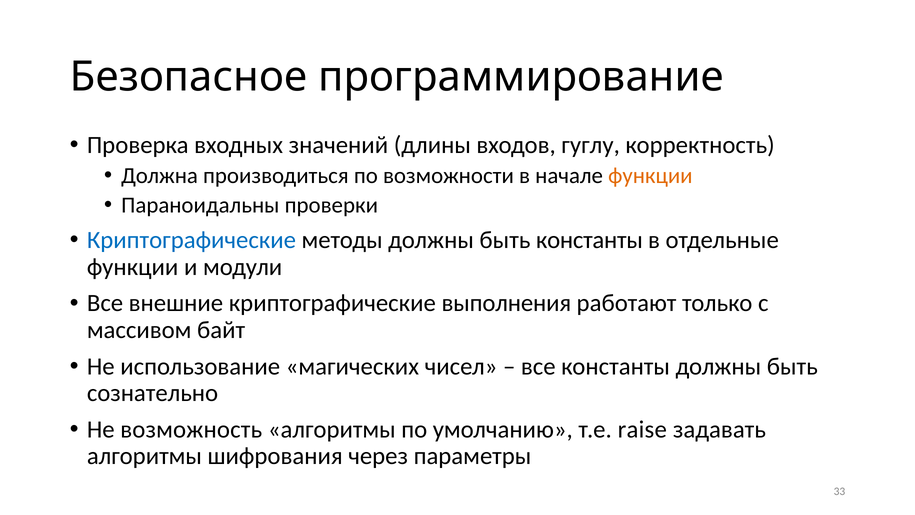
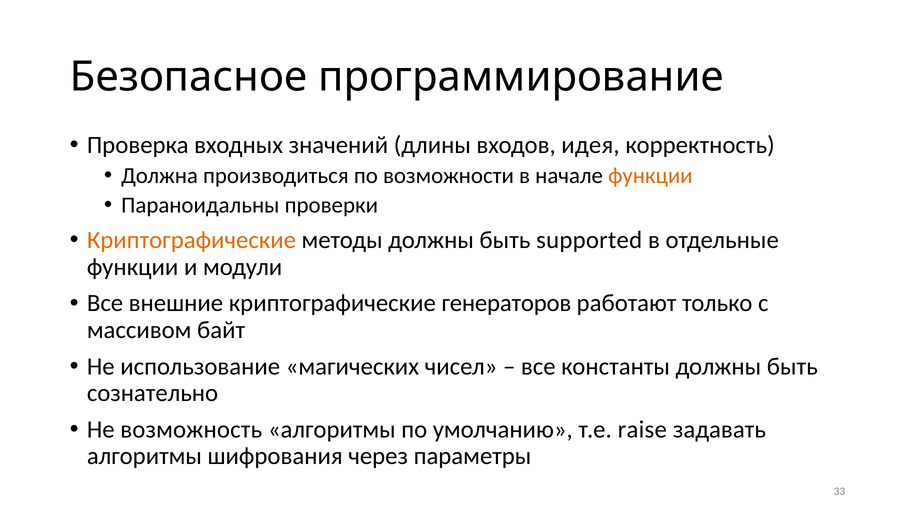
гуглу: гуглу -> идея
Криптографические at (191, 240) colour: blue -> orange
быть константы: константы -> supported
выполнения: выполнения -> генераторов
